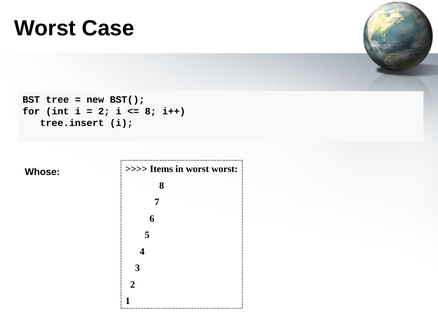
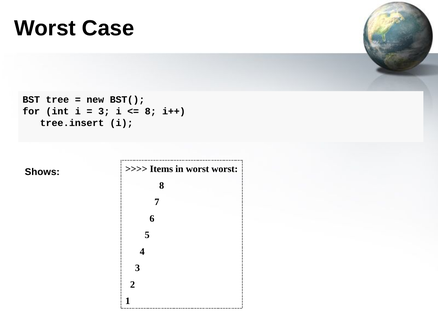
2 at (104, 112): 2 -> 3
Whose: Whose -> Shows
